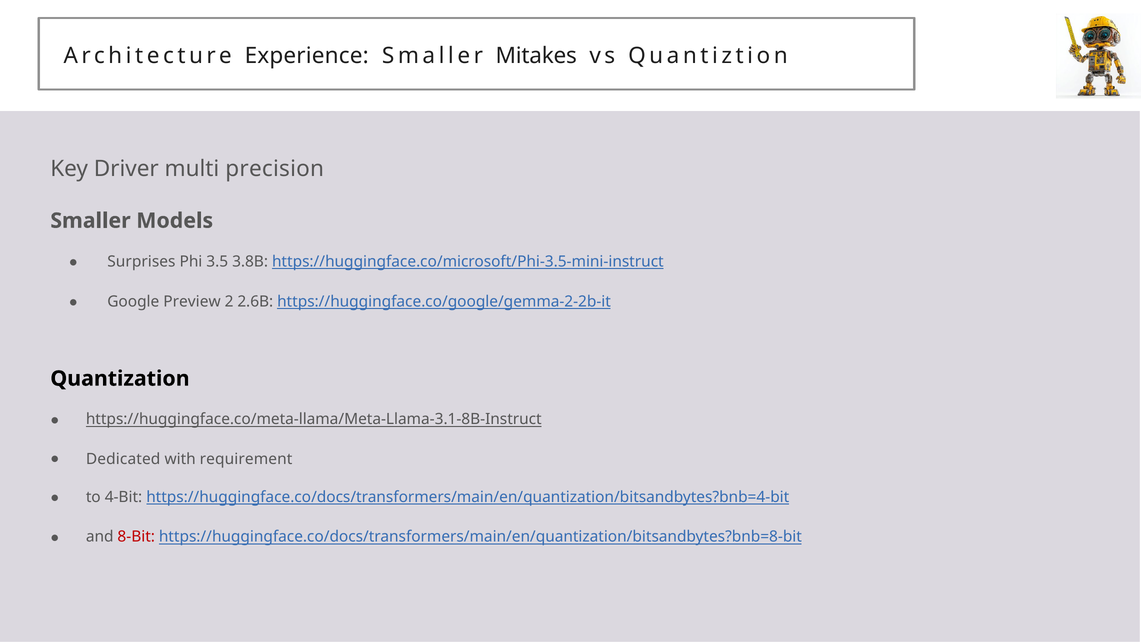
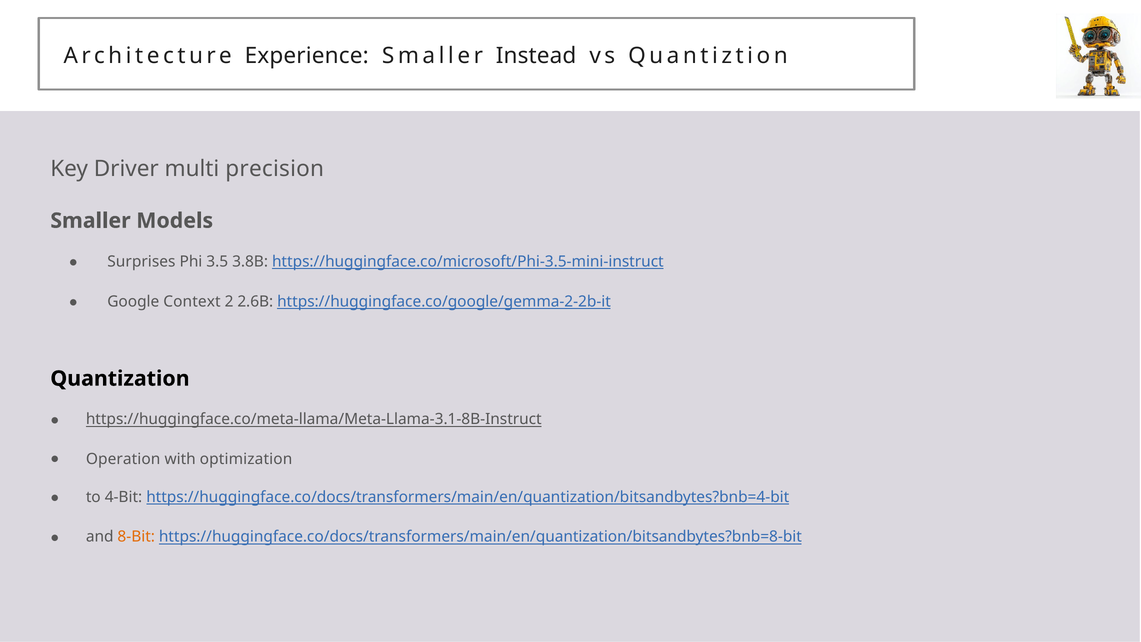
Mitakes: Mitakes -> Instead
Preview: Preview -> Context
Dedicated: Dedicated -> Operation
requirement: requirement -> optimization
8-Bit colour: red -> orange
